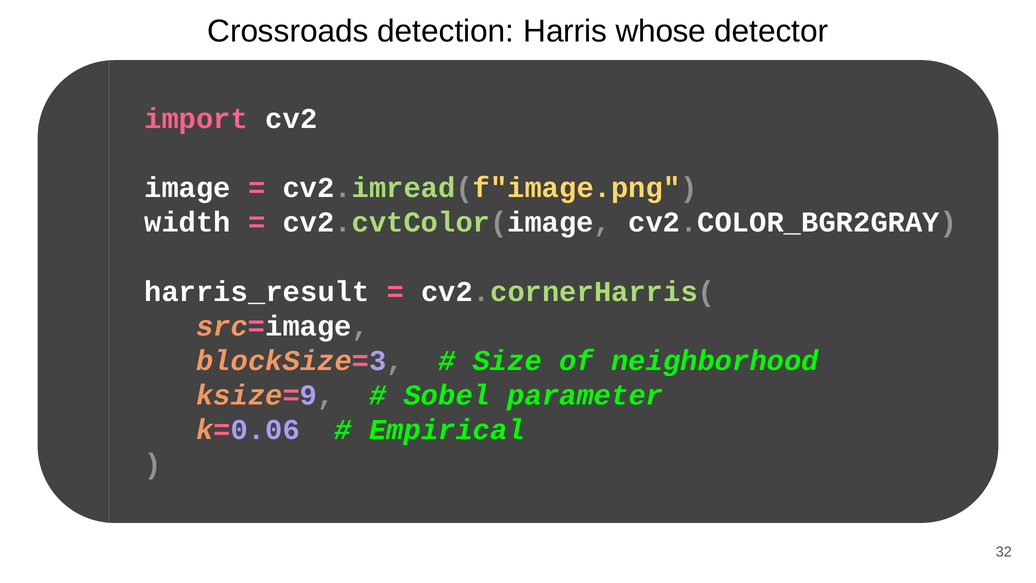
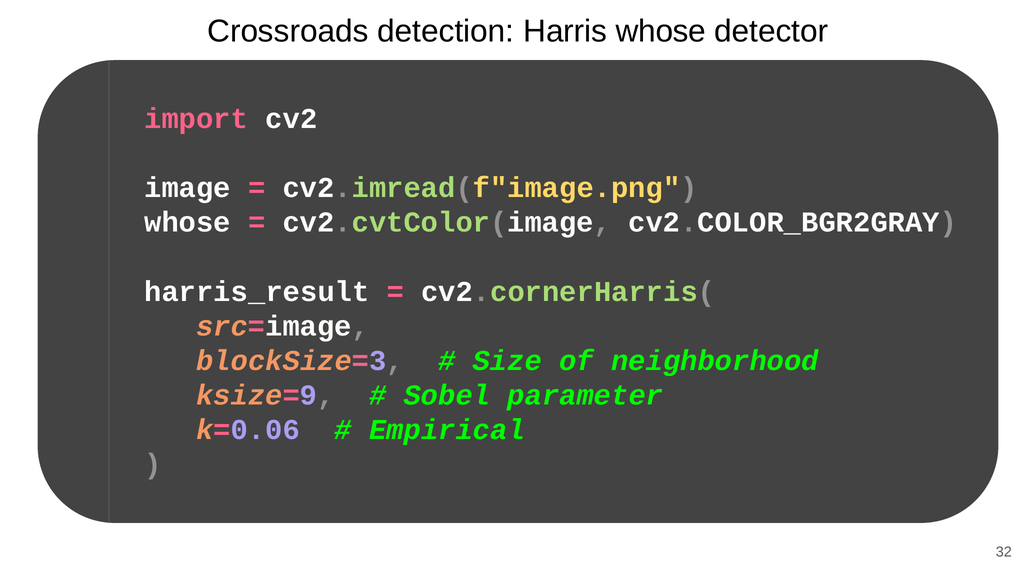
width at (188, 222): width -> whose
